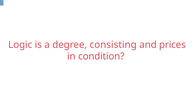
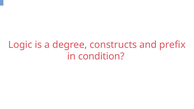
consisting: consisting -> constructs
prices: prices -> prefix
